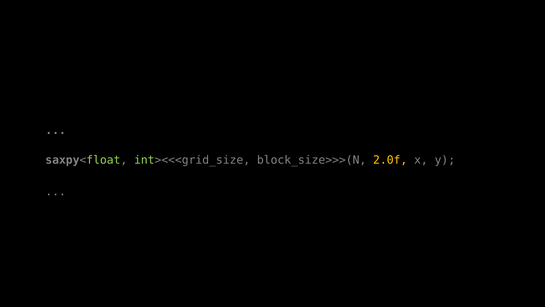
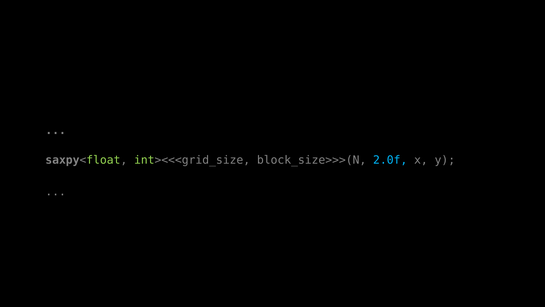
2.0f colour: yellow -> light blue
